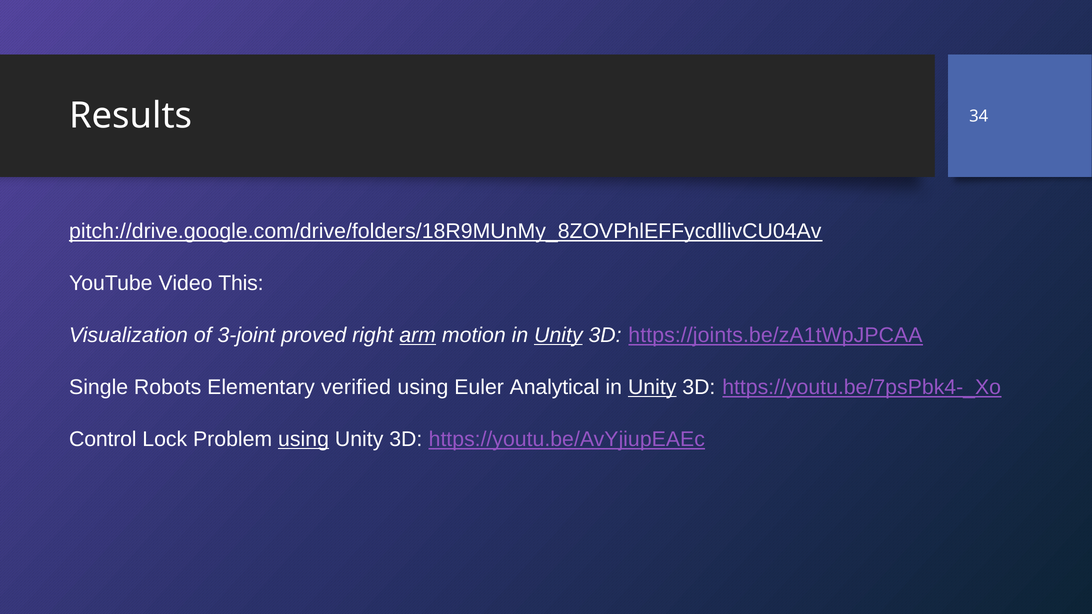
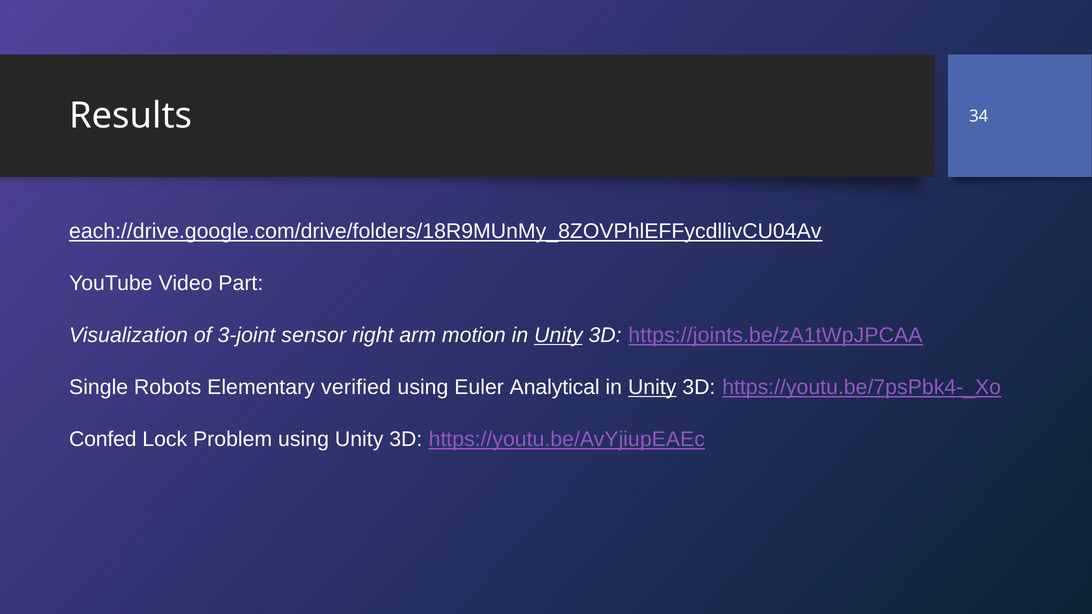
pitch://drive.google.com/drive/folders/18R9MUnMy_8ZOVPhlEFFycdllivCU04Av: pitch://drive.google.com/drive/folders/18R9MUnMy_8ZOVPhlEFFycdllivCU04Av -> each://drive.google.com/drive/folders/18R9MUnMy_8ZOVPhlEFFycdllivCU04Av
This: This -> Part
proved: proved -> sensor
arm underline: present -> none
Control: Control -> Confed
using at (304, 439) underline: present -> none
